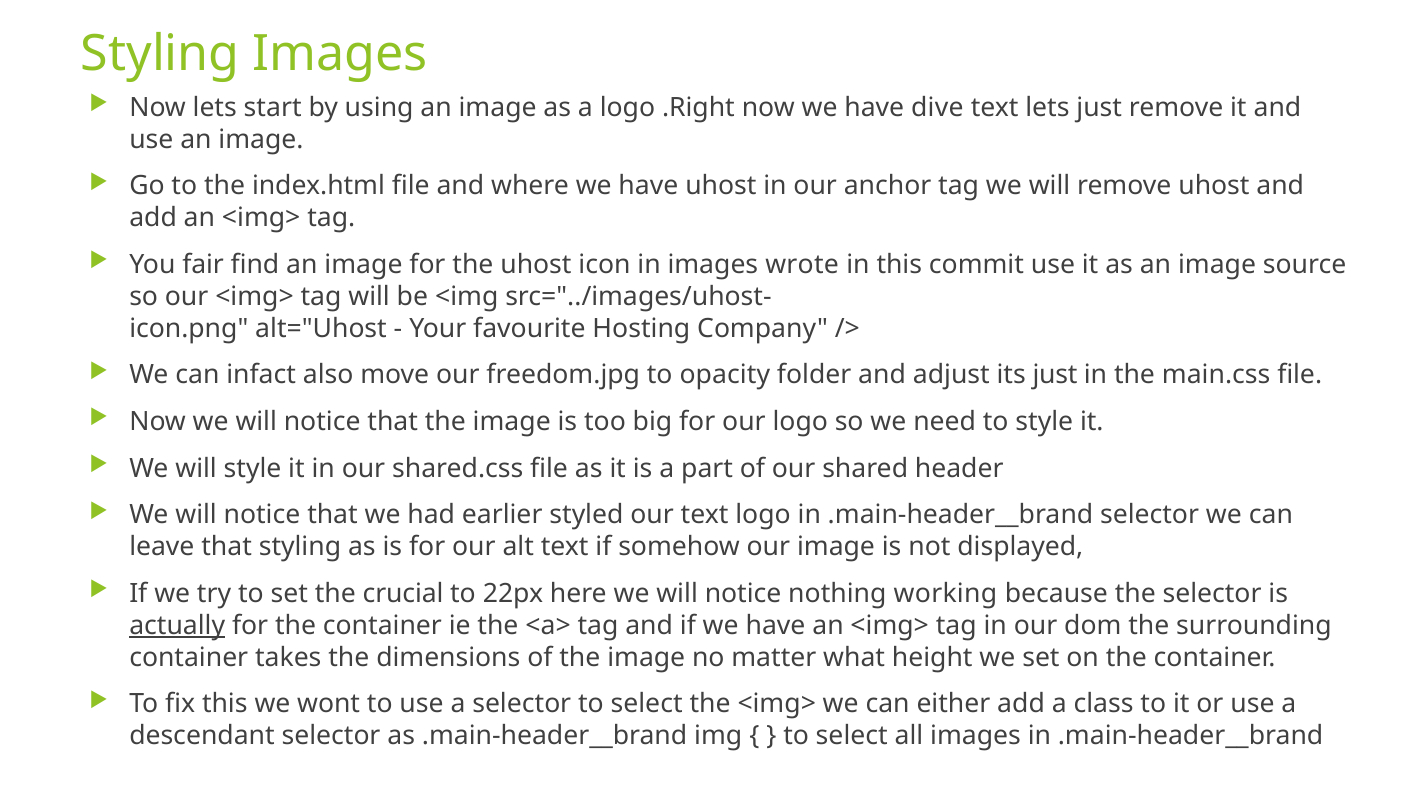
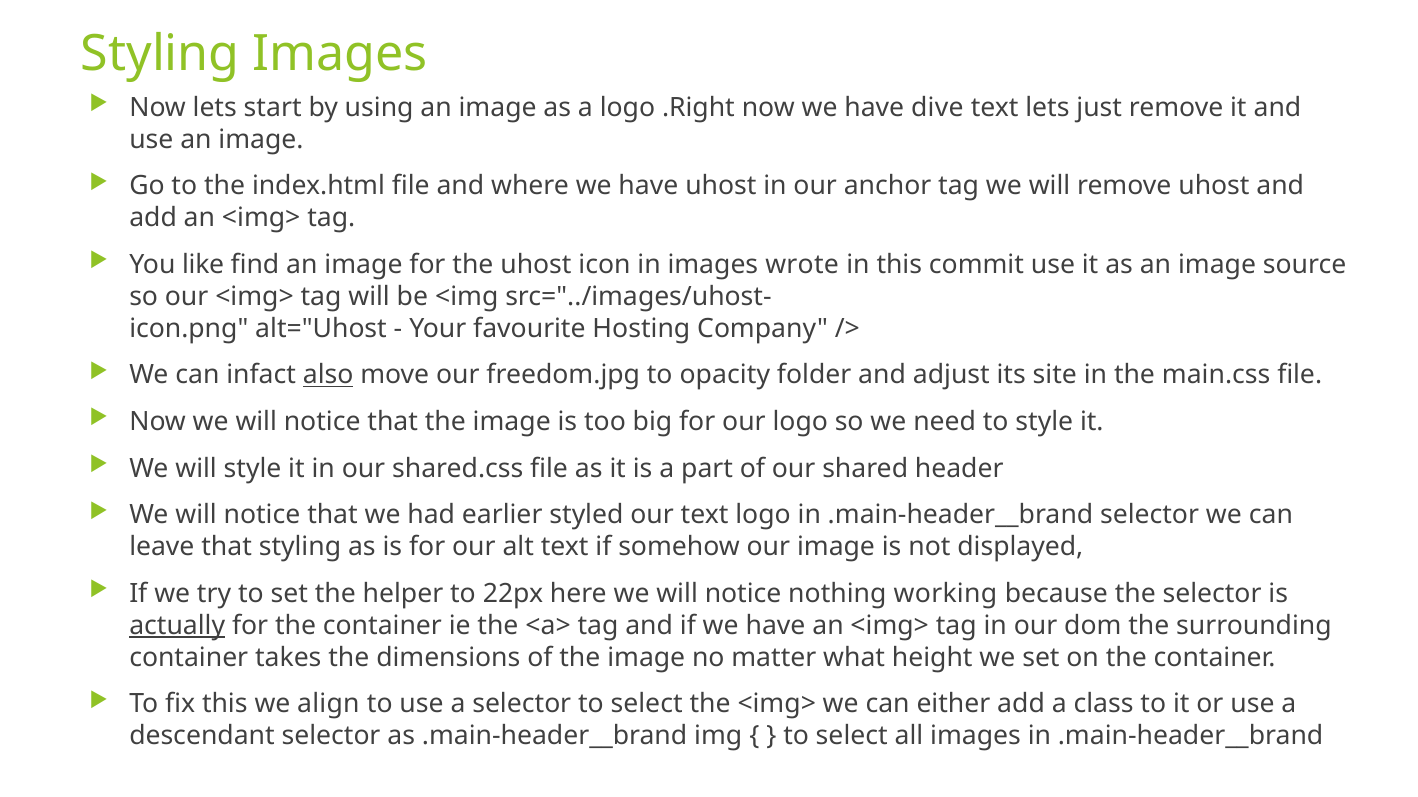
fair: fair -> like
also underline: none -> present
its just: just -> site
crucial: crucial -> helper
wont: wont -> align
